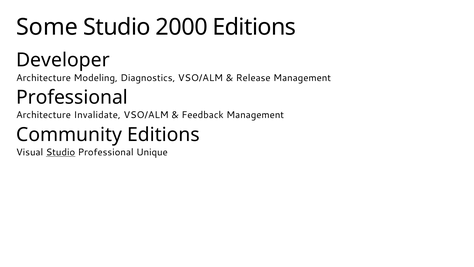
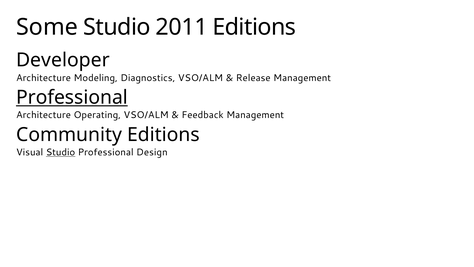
2000: 2000 -> 2011
Professional at (72, 97) underline: none -> present
Invalidate: Invalidate -> Operating
Unique: Unique -> Design
